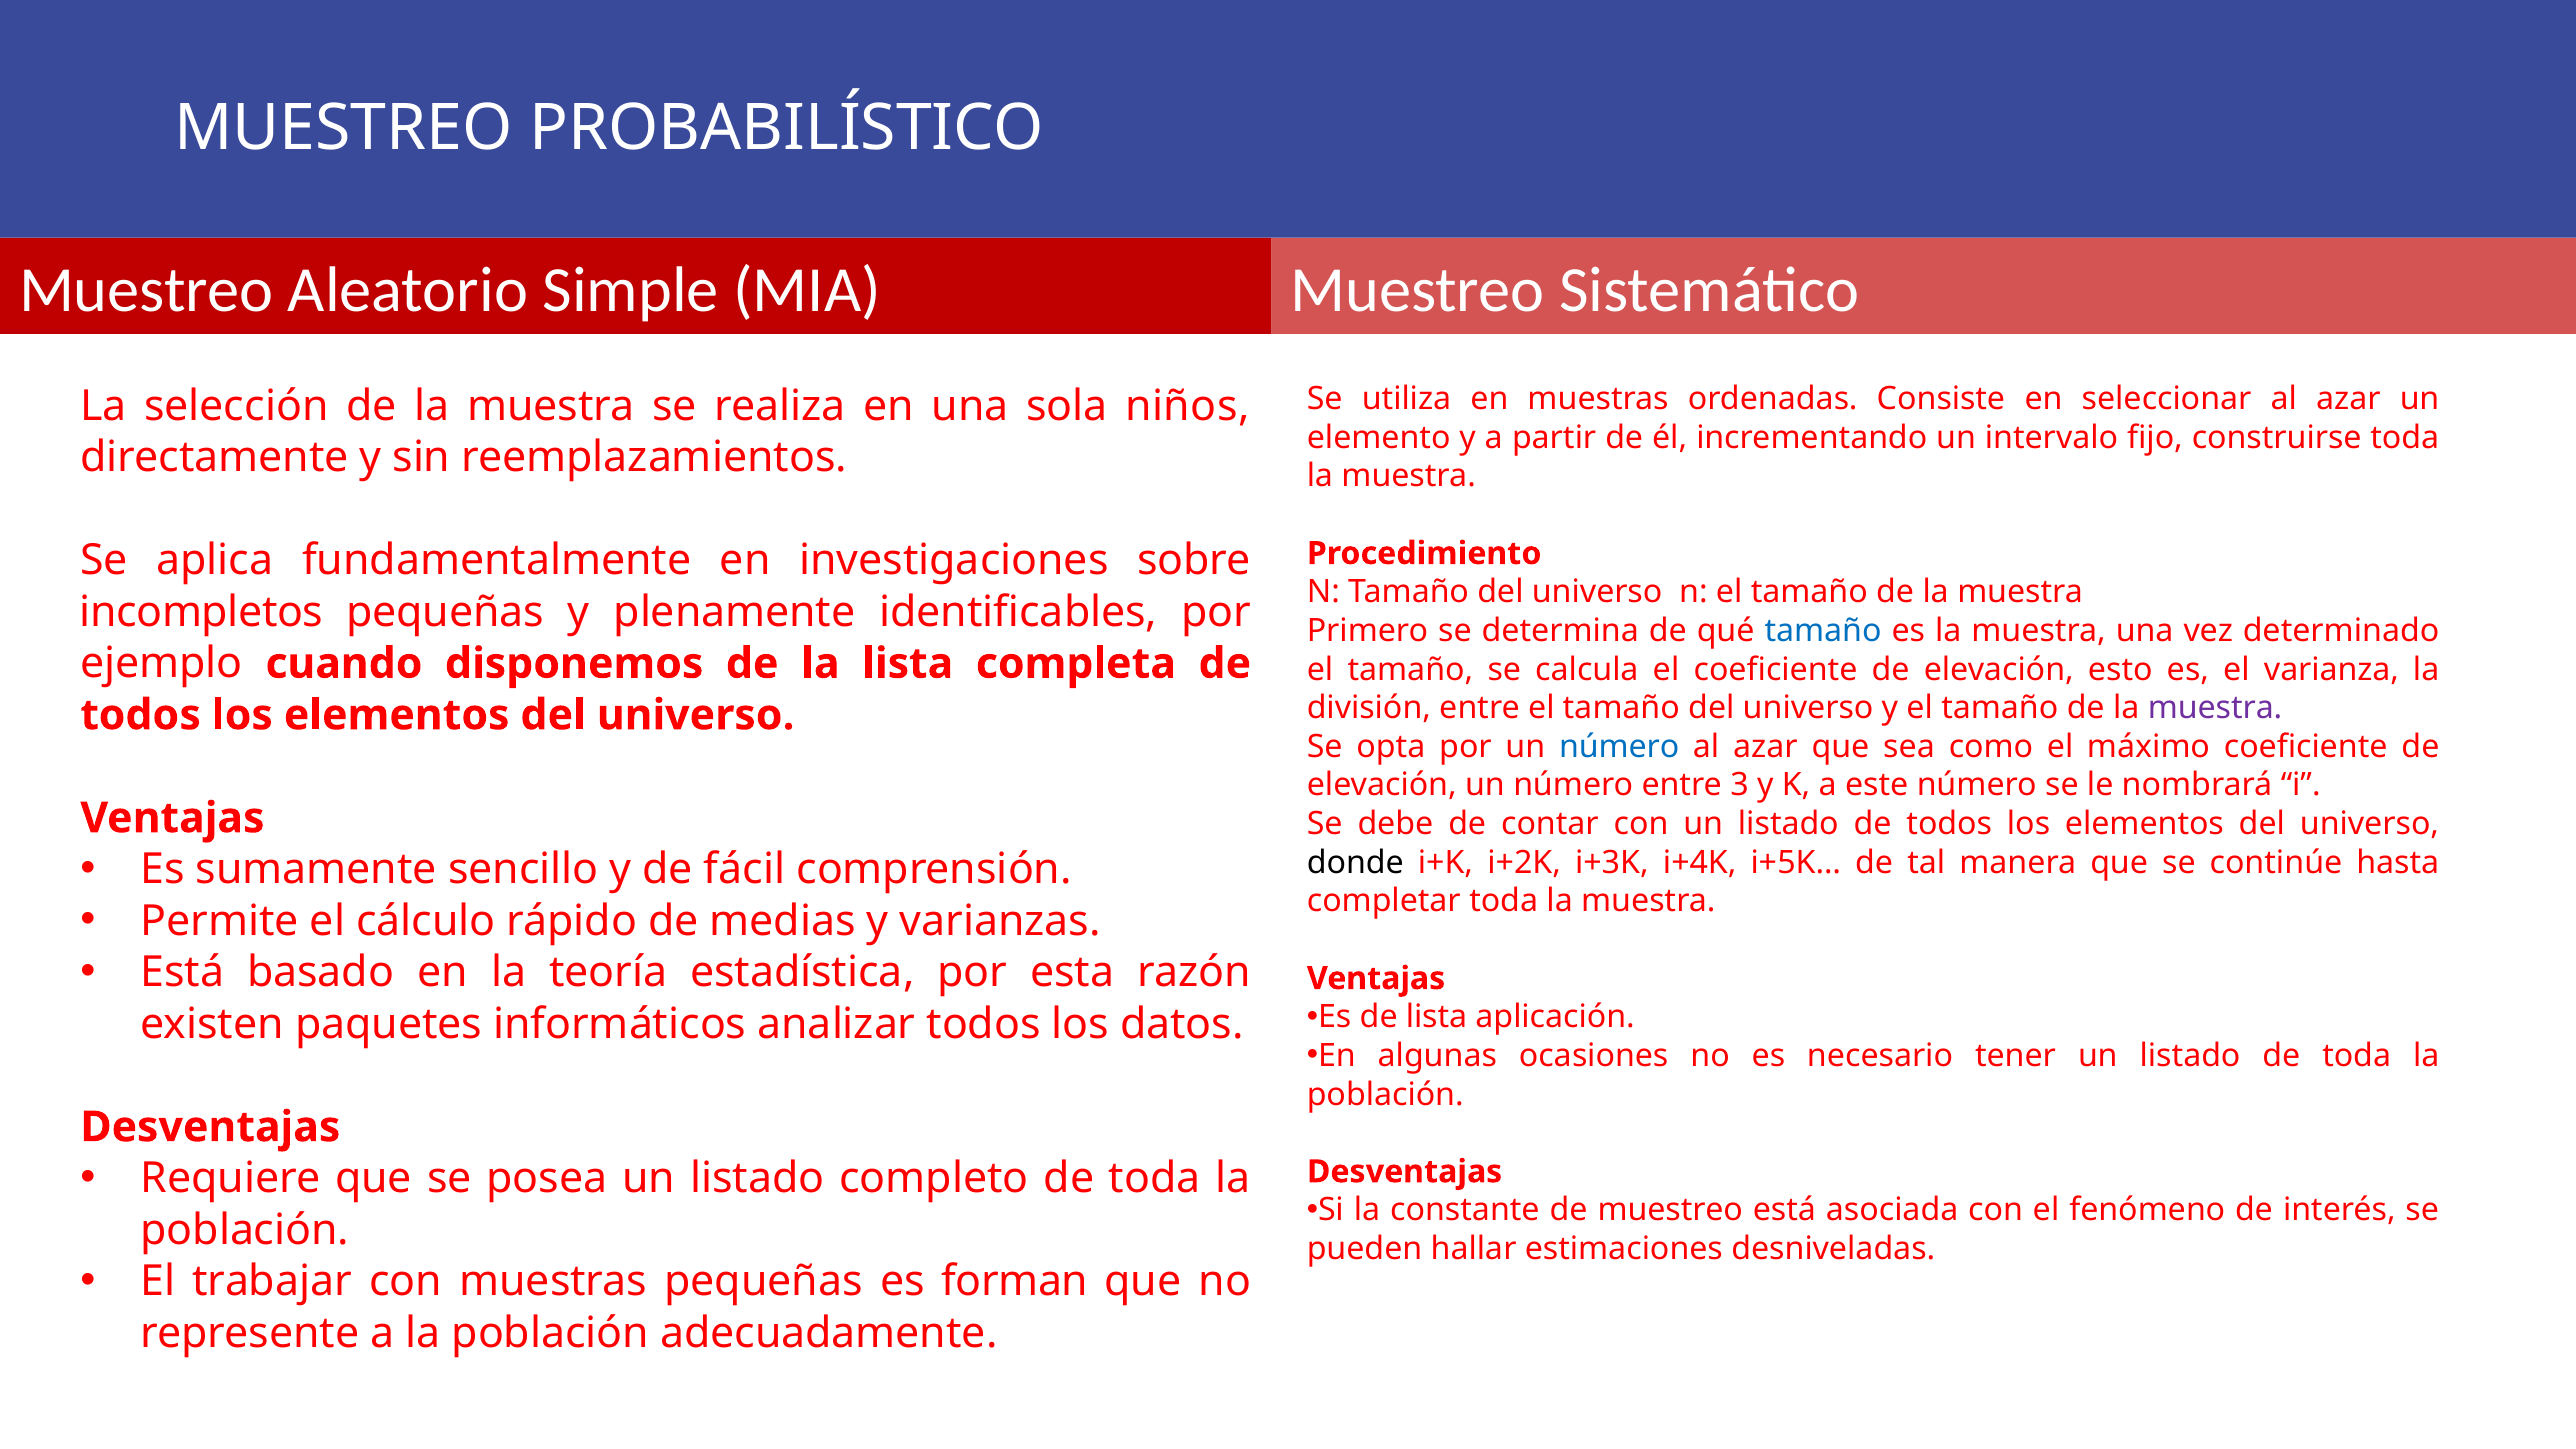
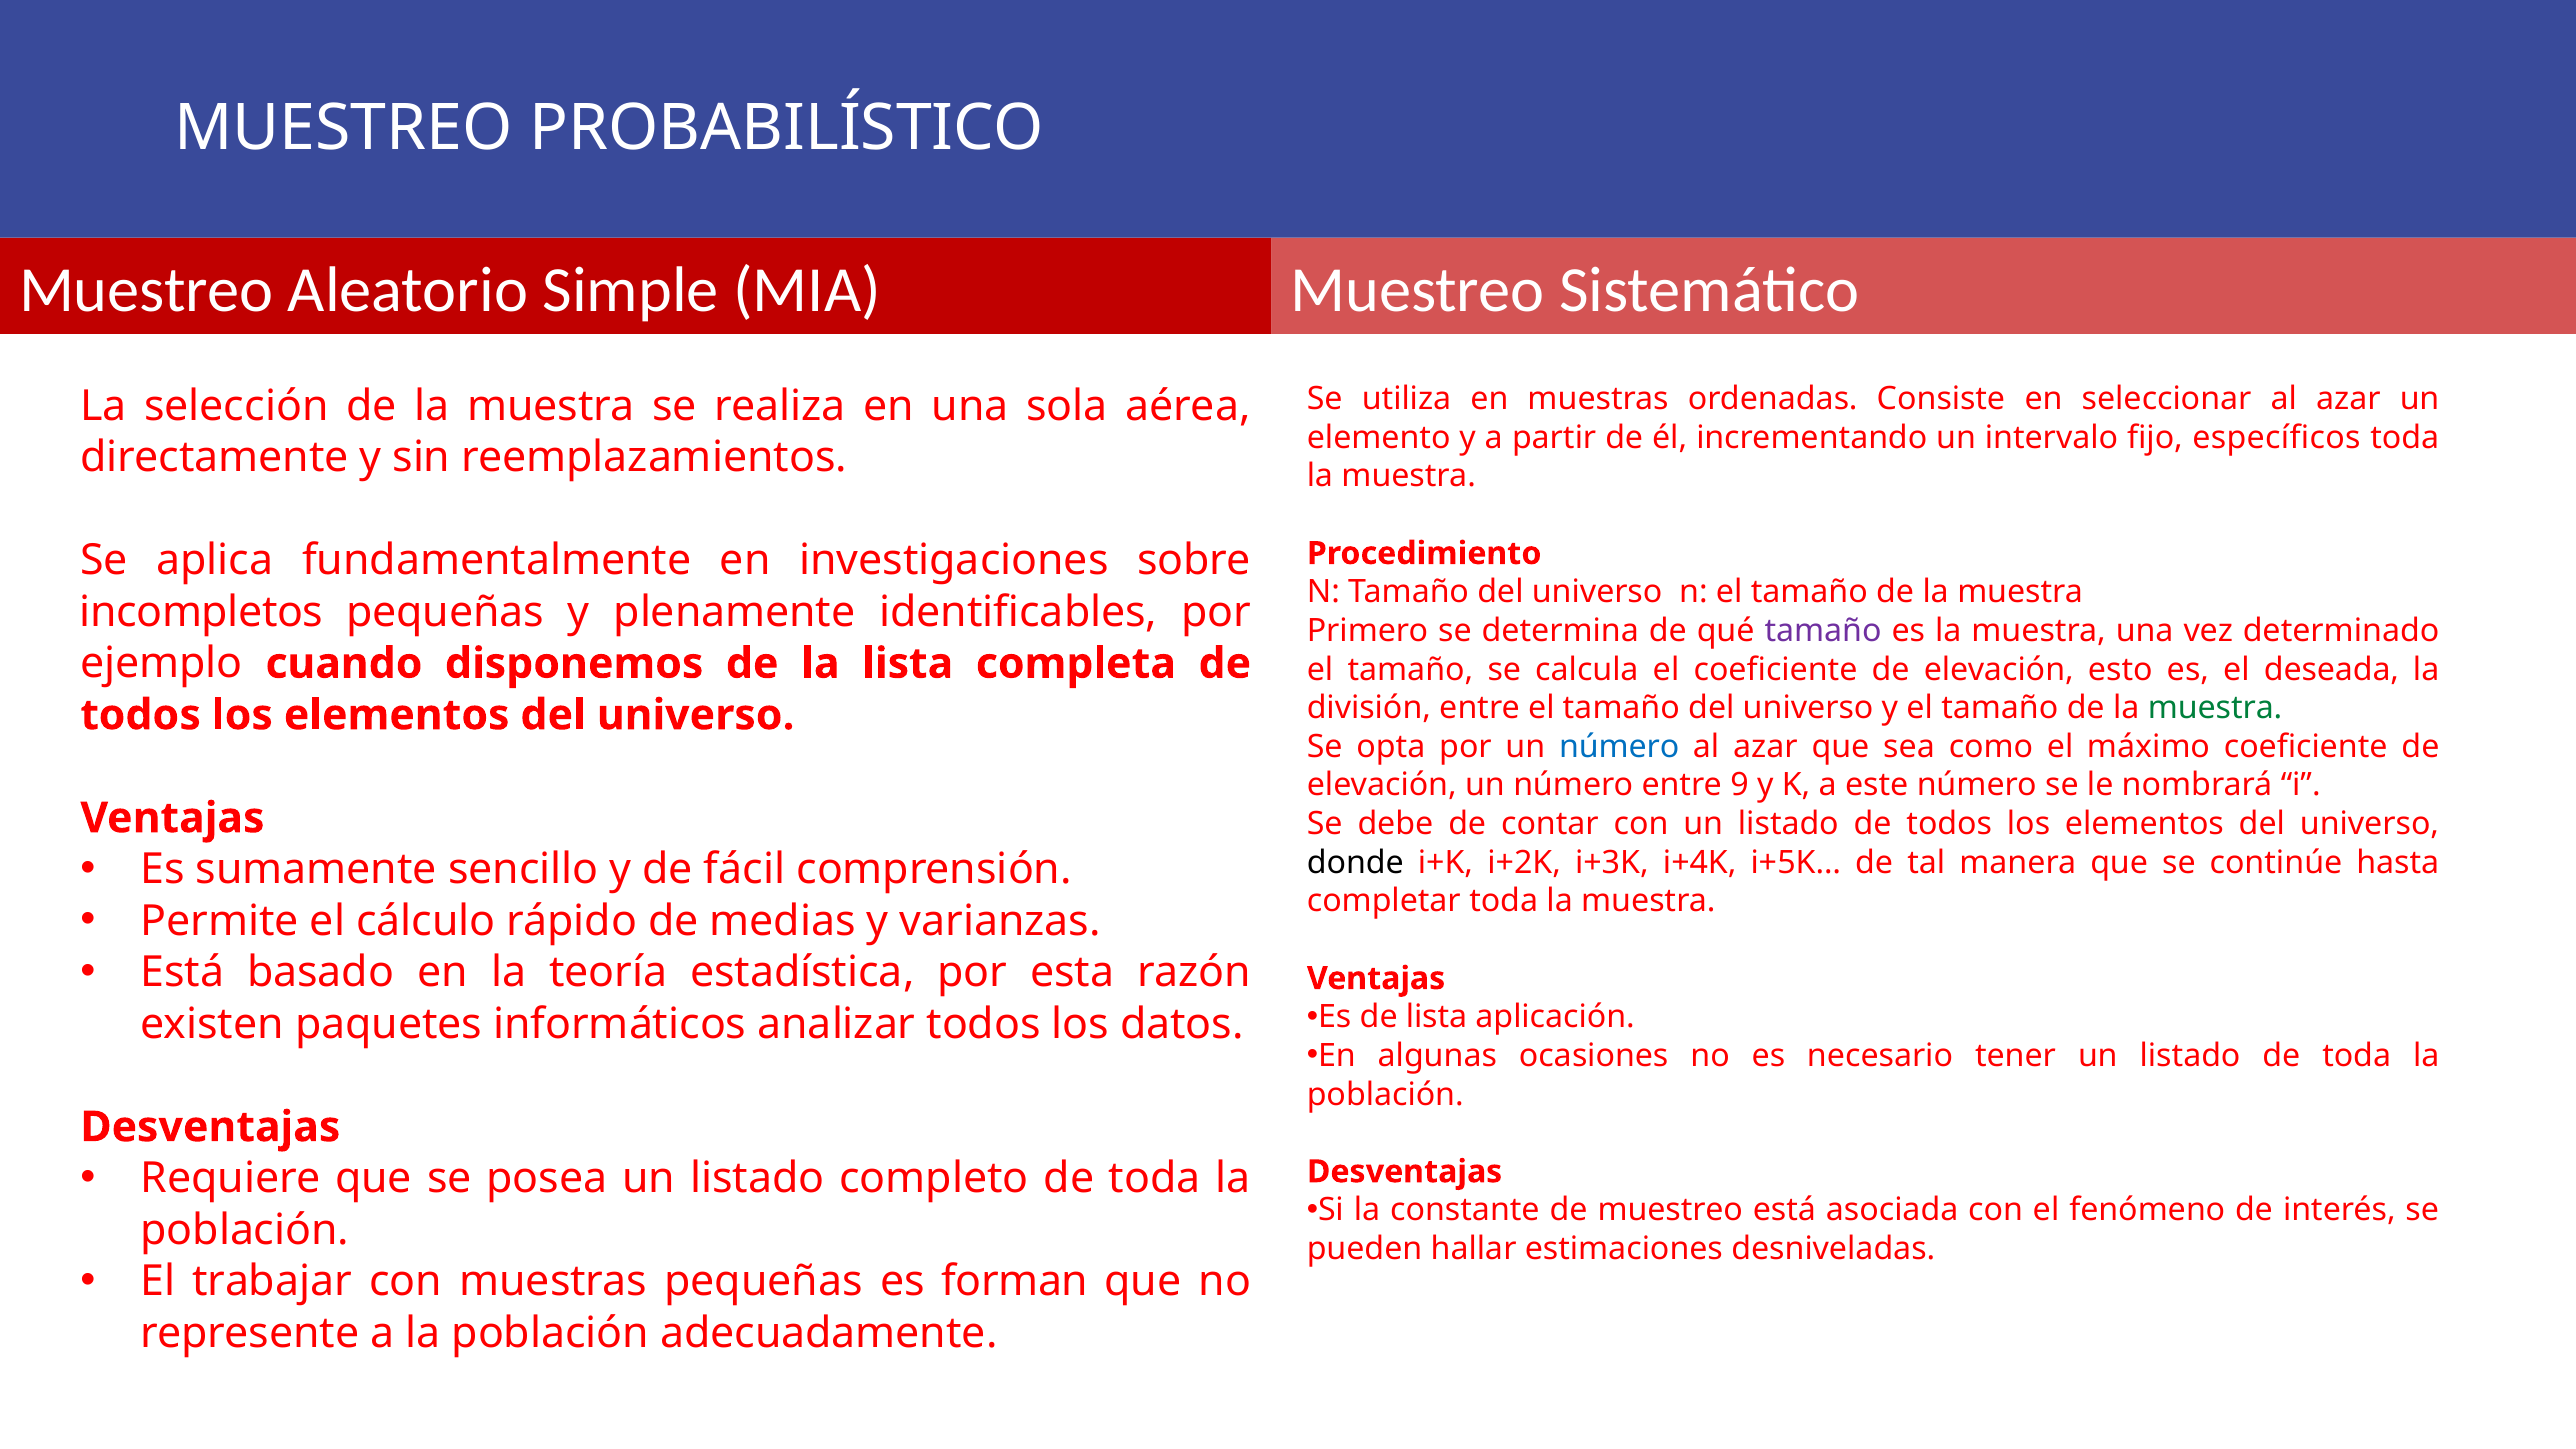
niños: niños -> aérea
construirse: construirse -> específicos
tamaño at (1823, 631) colour: blue -> purple
varianza: varianza -> deseada
muestra at (2215, 708) colour: purple -> green
3: 3 -> 9
